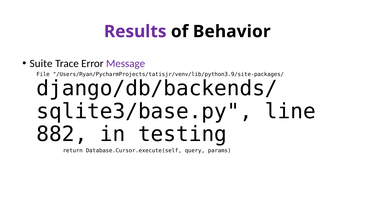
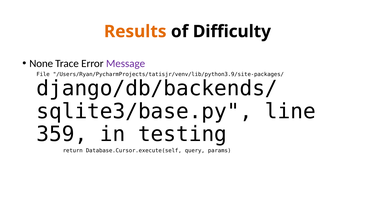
Results colour: purple -> orange
Behavior: Behavior -> Difficulty
Suite: Suite -> None
882: 882 -> 359
